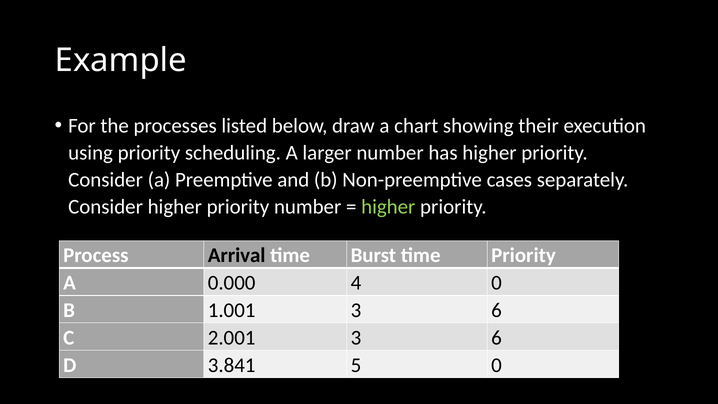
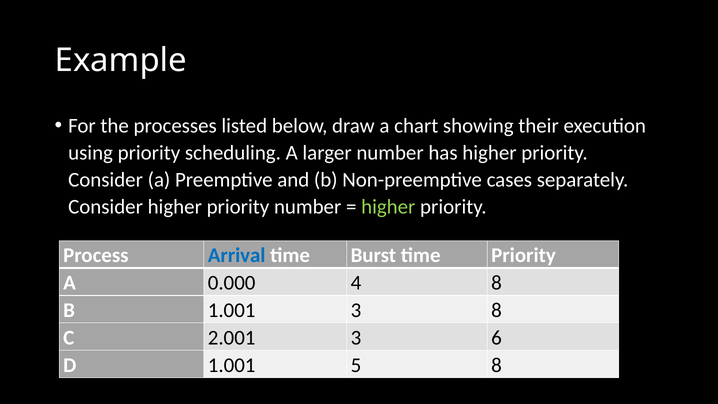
Arrival colour: black -> blue
4 0: 0 -> 8
1.001 3 6: 6 -> 8
D 3.841: 3.841 -> 1.001
5 0: 0 -> 8
